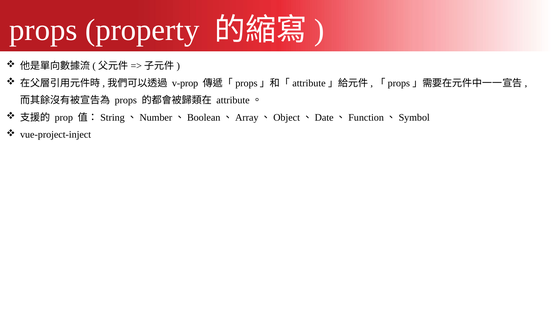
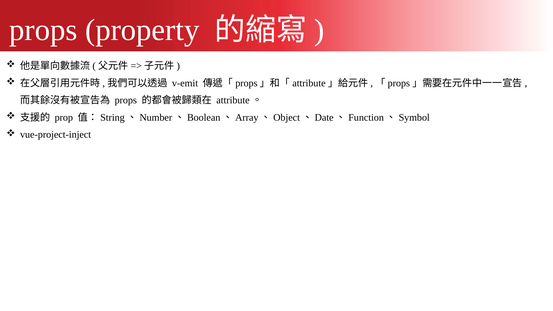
v-prop: v-prop -> v-emit
